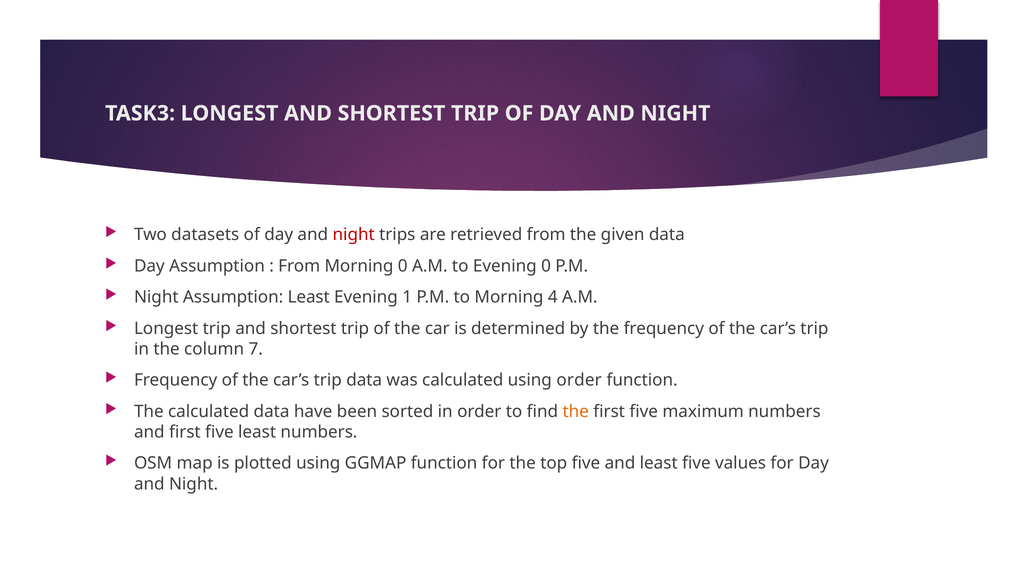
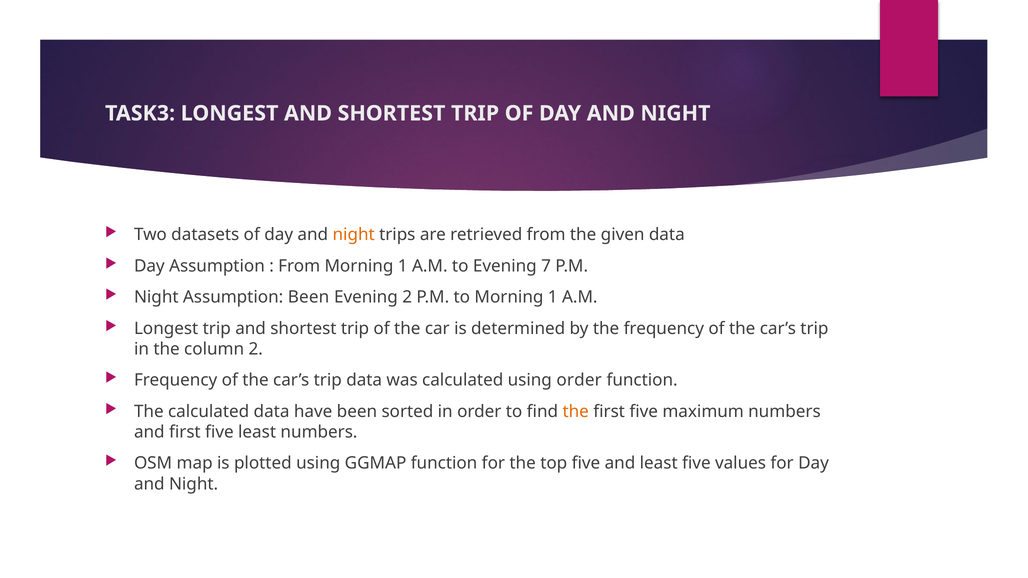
night at (354, 235) colour: red -> orange
From Morning 0: 0 -> 1
Evening 0: 0 -> 7
Assumption Least: Least -> Been
Evening 1: 1 -> 2
to Morning 4: 4 -> 1
column 7: 7 -> 2
